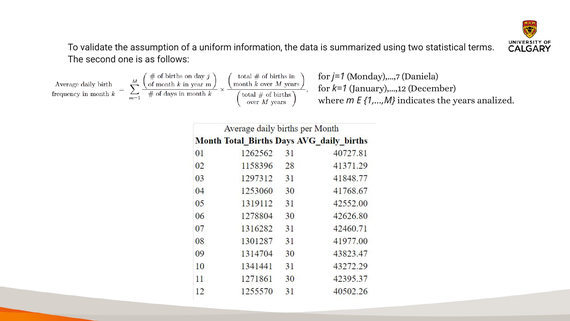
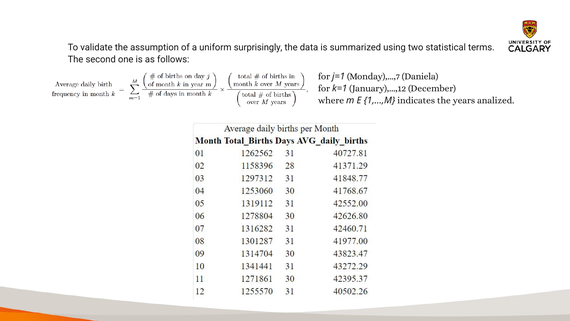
information: information -> surprisingly
